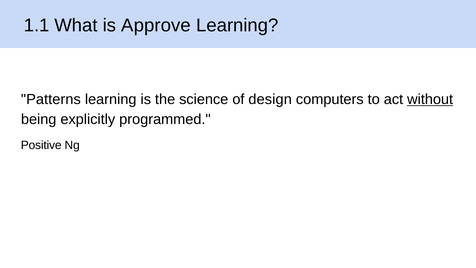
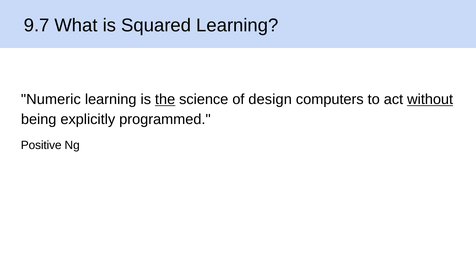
1.1: 1.1 -> 9.7
Approve: Approve -> Squared
Patterns: Patterns -> Numeric
the underline: none -> present
